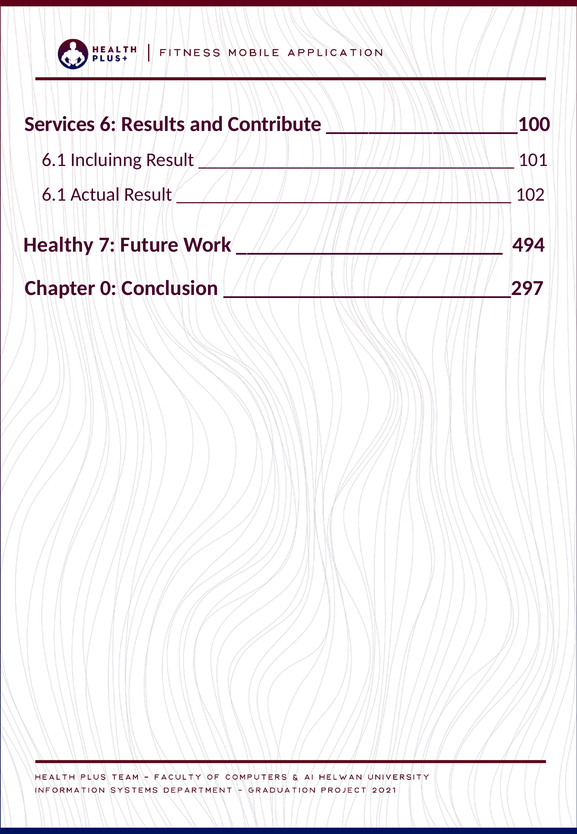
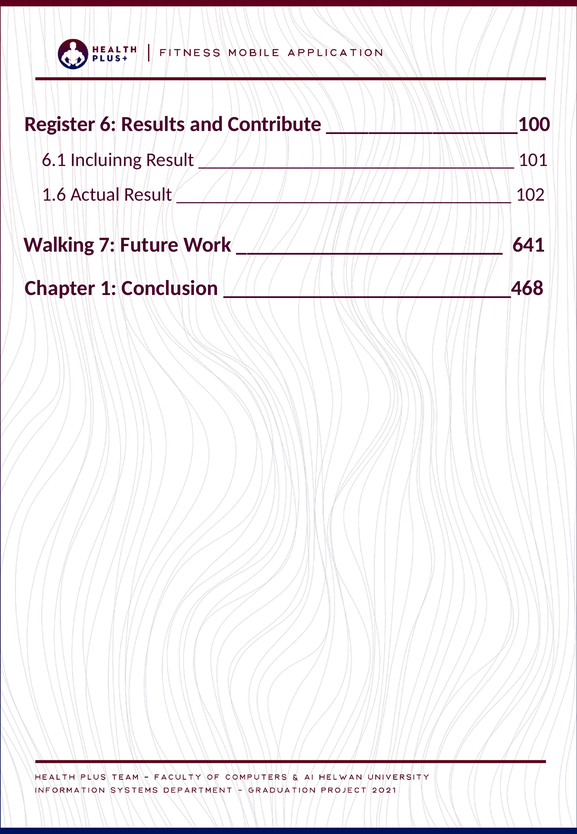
Services: Services -> Register
6.1 at (54, 194): 6.1 -> 1.6
Healthy: Healthy -> Walking
494: 494 -> 641
0: 0 -> 1
___________________________297: ___________________________297 -> ___________________________468
